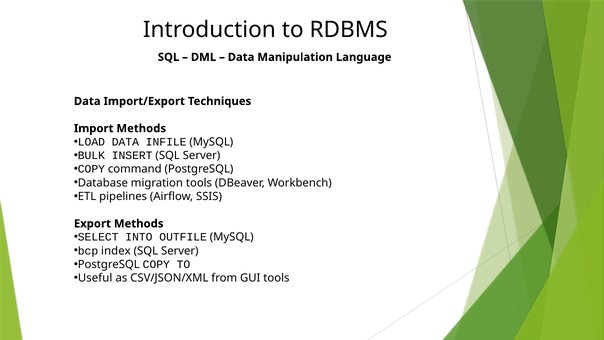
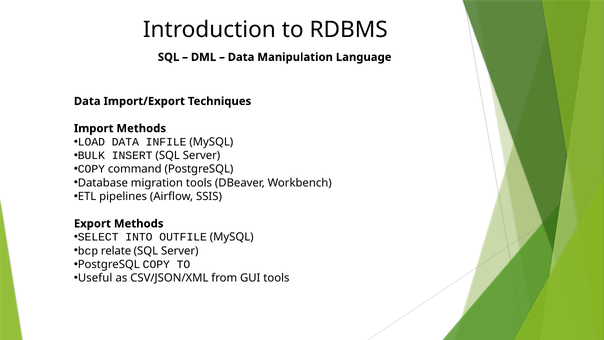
index: index -> relate
